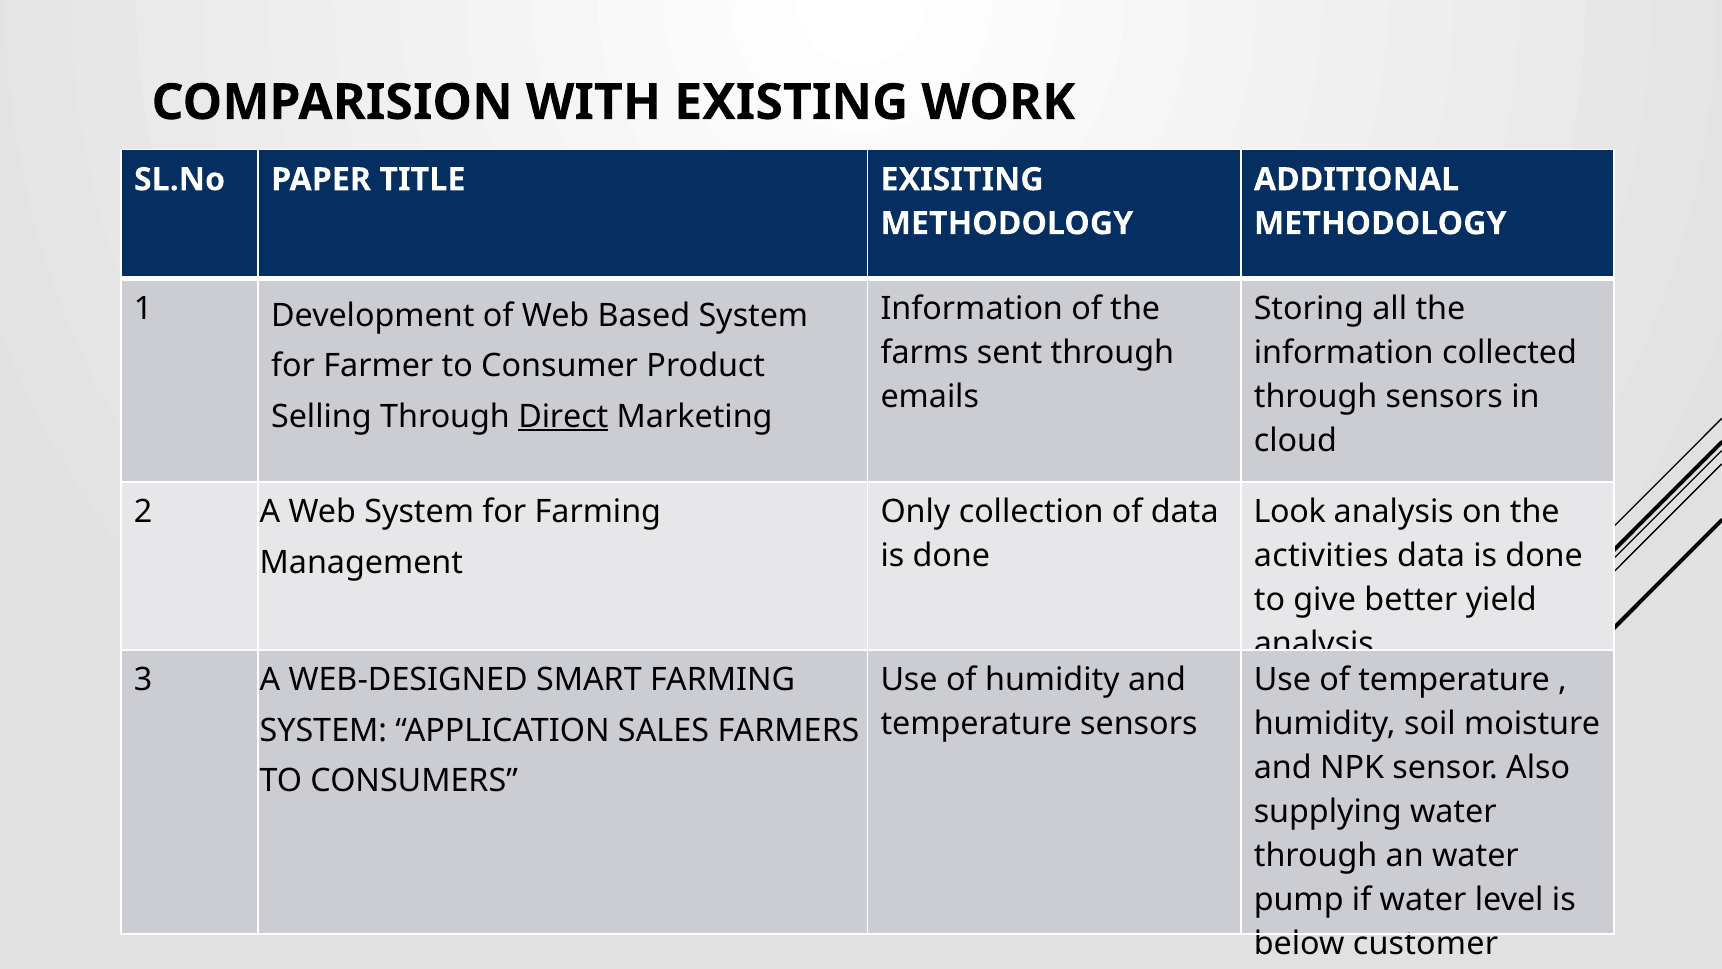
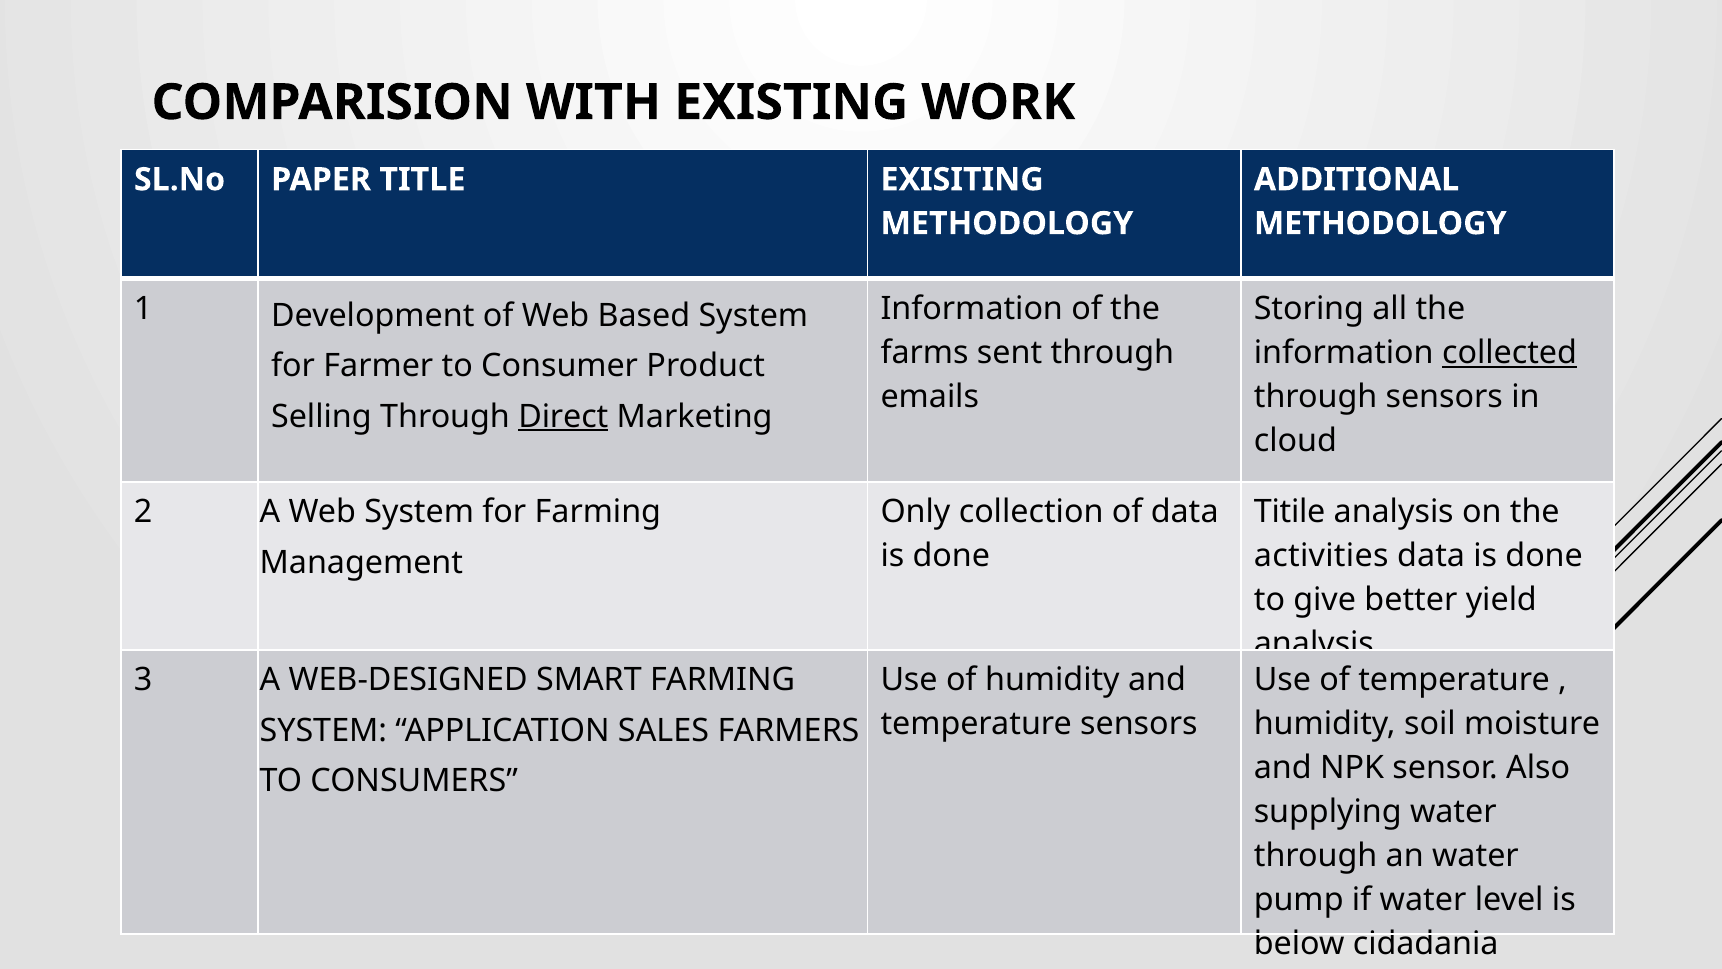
collected underline: none -> present
Look: Look -> Titile
customer: customer -> cidadania
